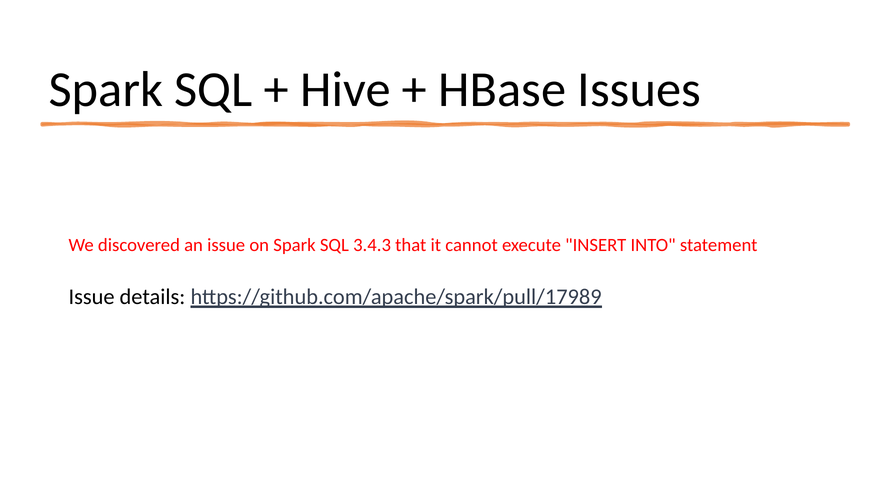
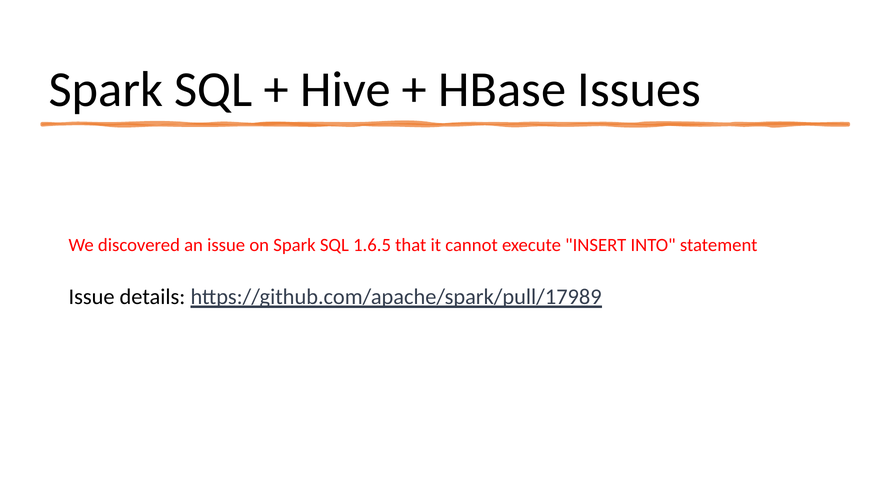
3.4.3: 3.4.3 -> 1.6.5
